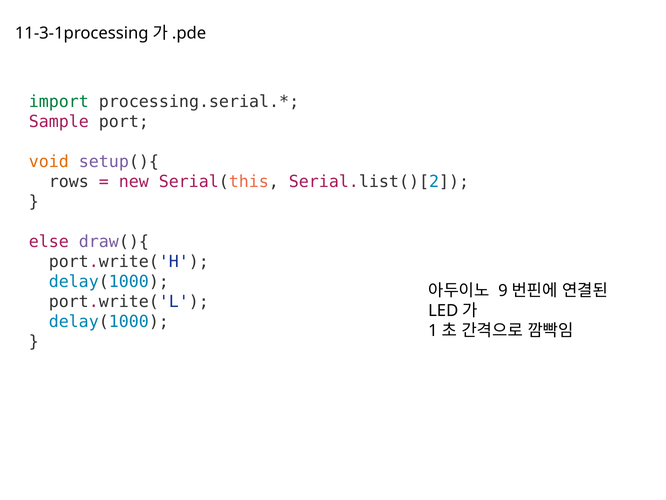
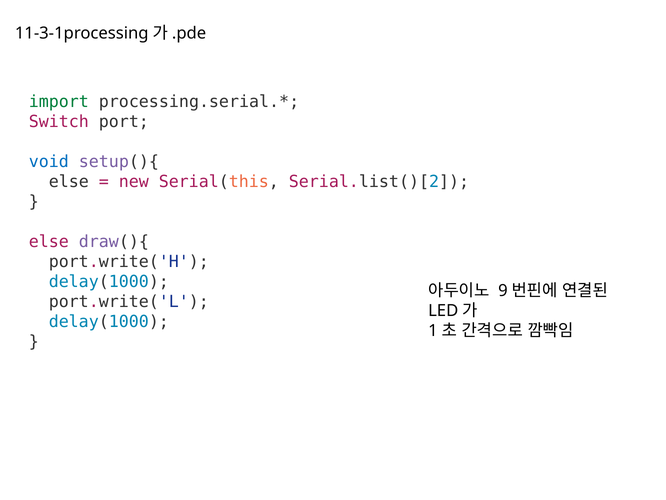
Sample: Sample -> Switch
void colour: orange -> blue
rows at (69, 181): rows -> else
